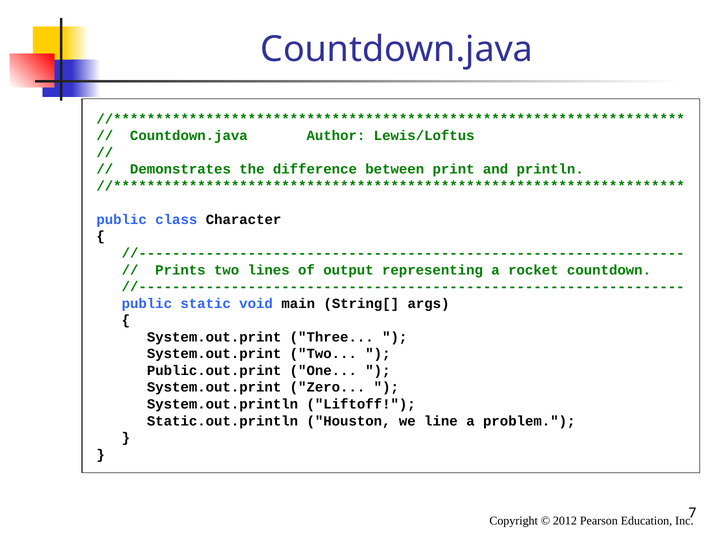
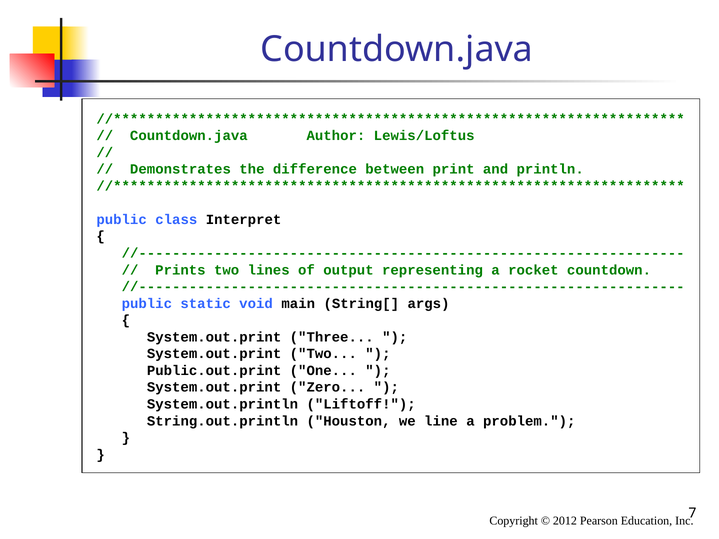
Character: Character -> Interpret
Static.out.println: Static.out.println -> String.out.println
